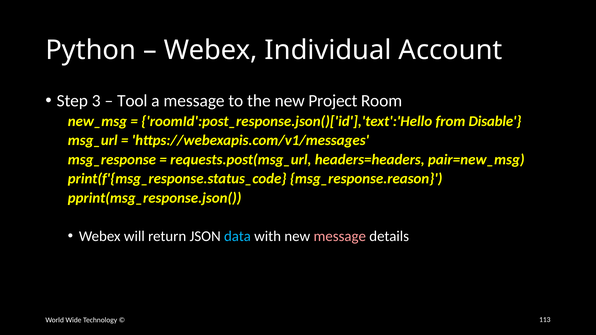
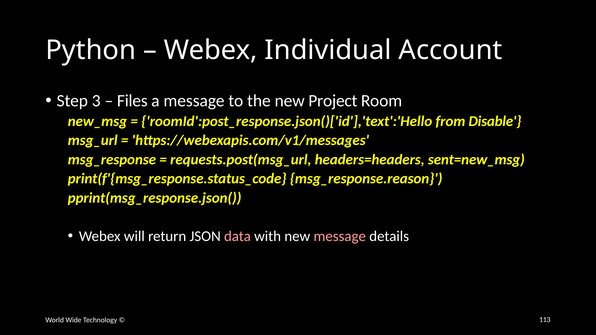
Tool: Tool -> Files
pair=new_msg: pair=new_msg -> sent=new_msg
data colour: light blue -> pink
